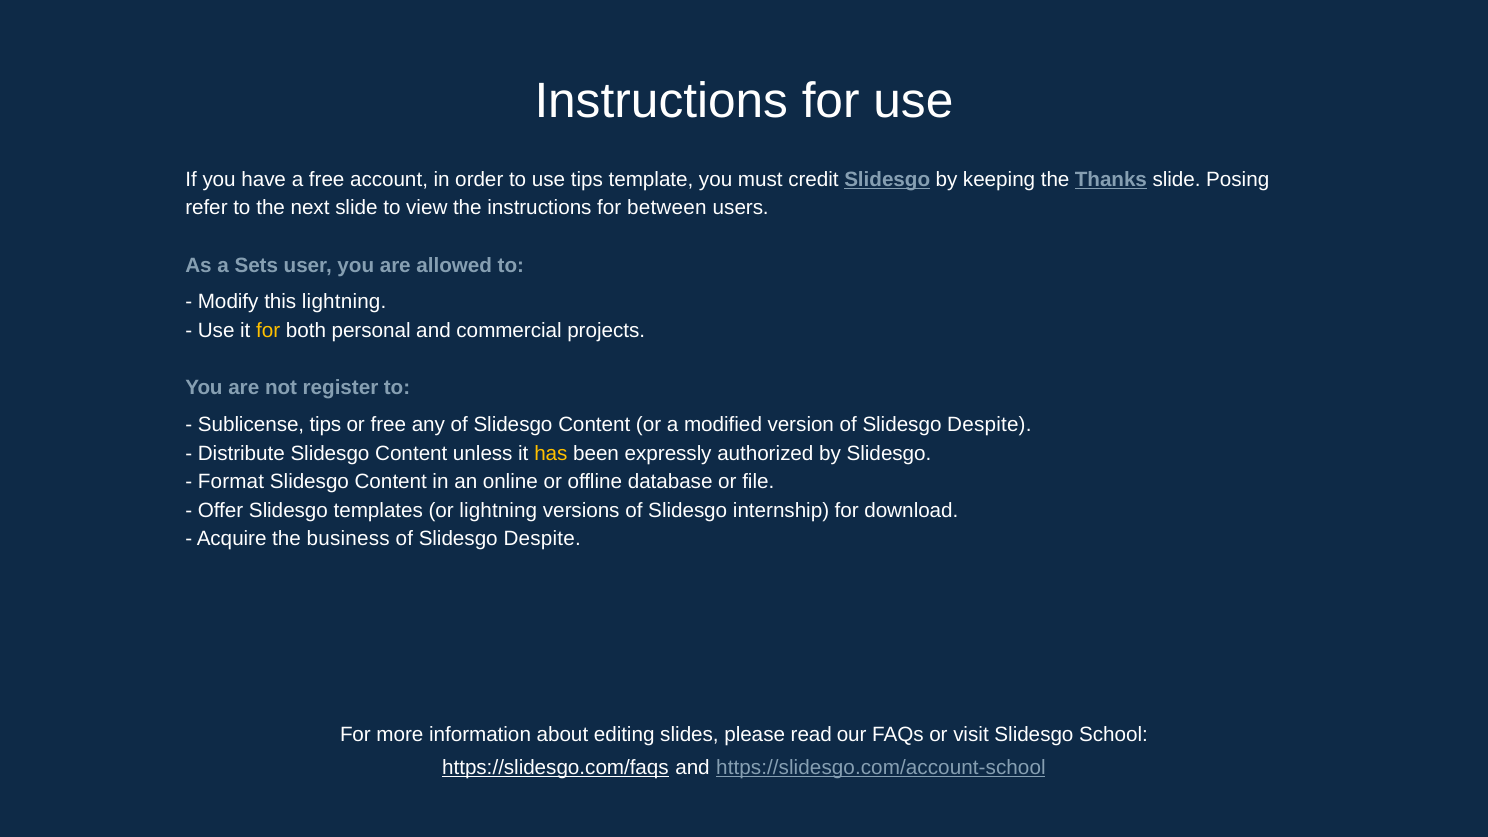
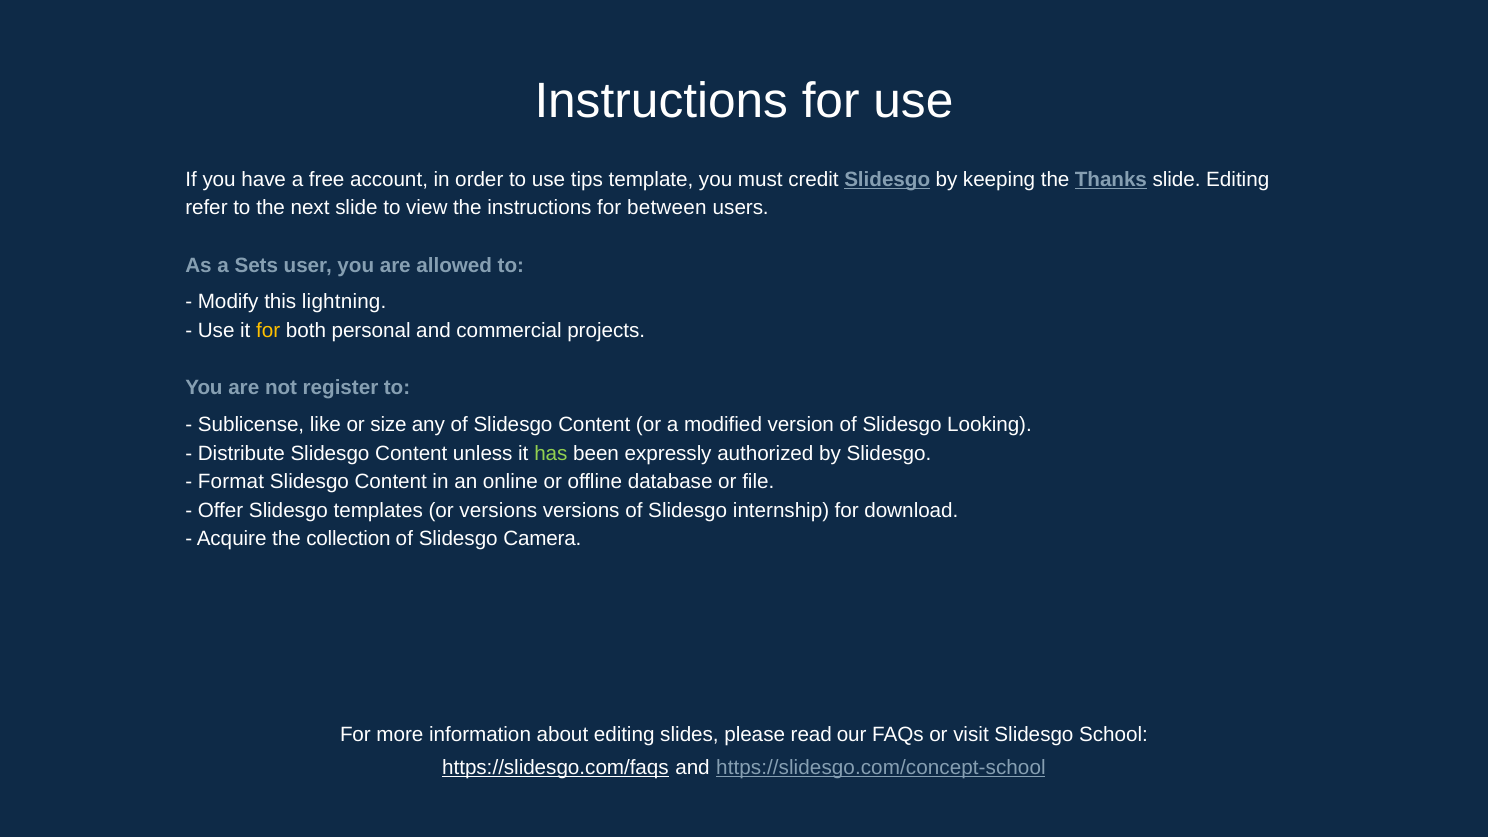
slide Posing: Posing -> Editing
Sublicense tips: tips -> like
or free: free -> size
version of Slidesgo Despite: Despite -> Looking
has colour: yellow -> light green
or lightning: lightning -> versions
business: business -> collection
Despite at (542, 539): Despite -> Camera
https://slidesgo.com/account-school: https://slidesgo.com/account-school -> https://slidesgo.com/concept-school
